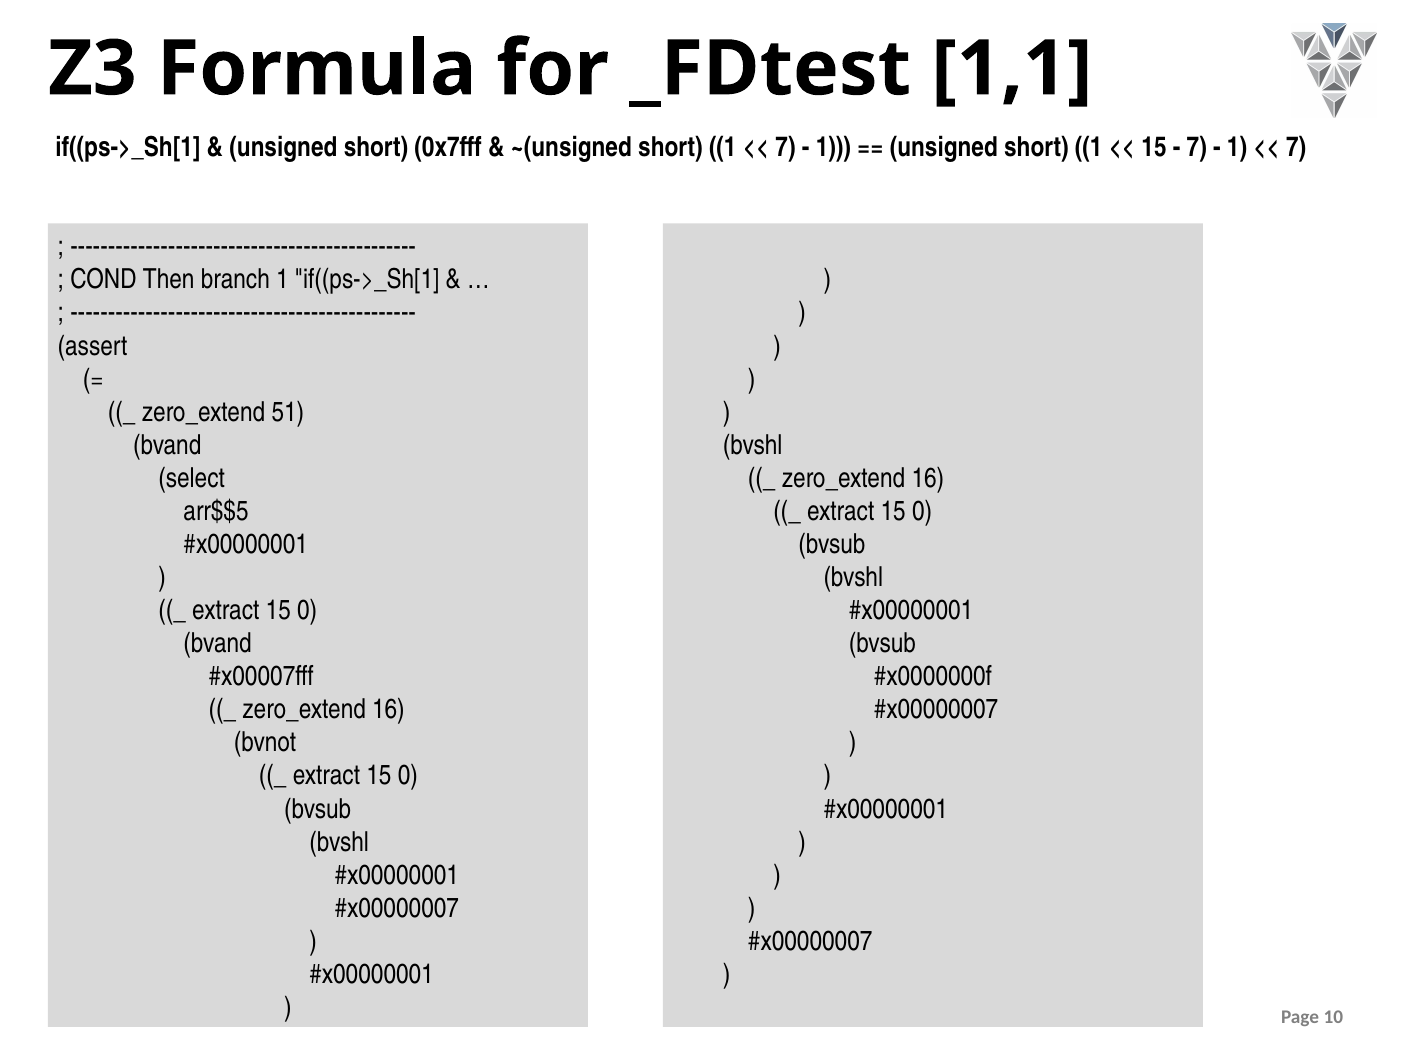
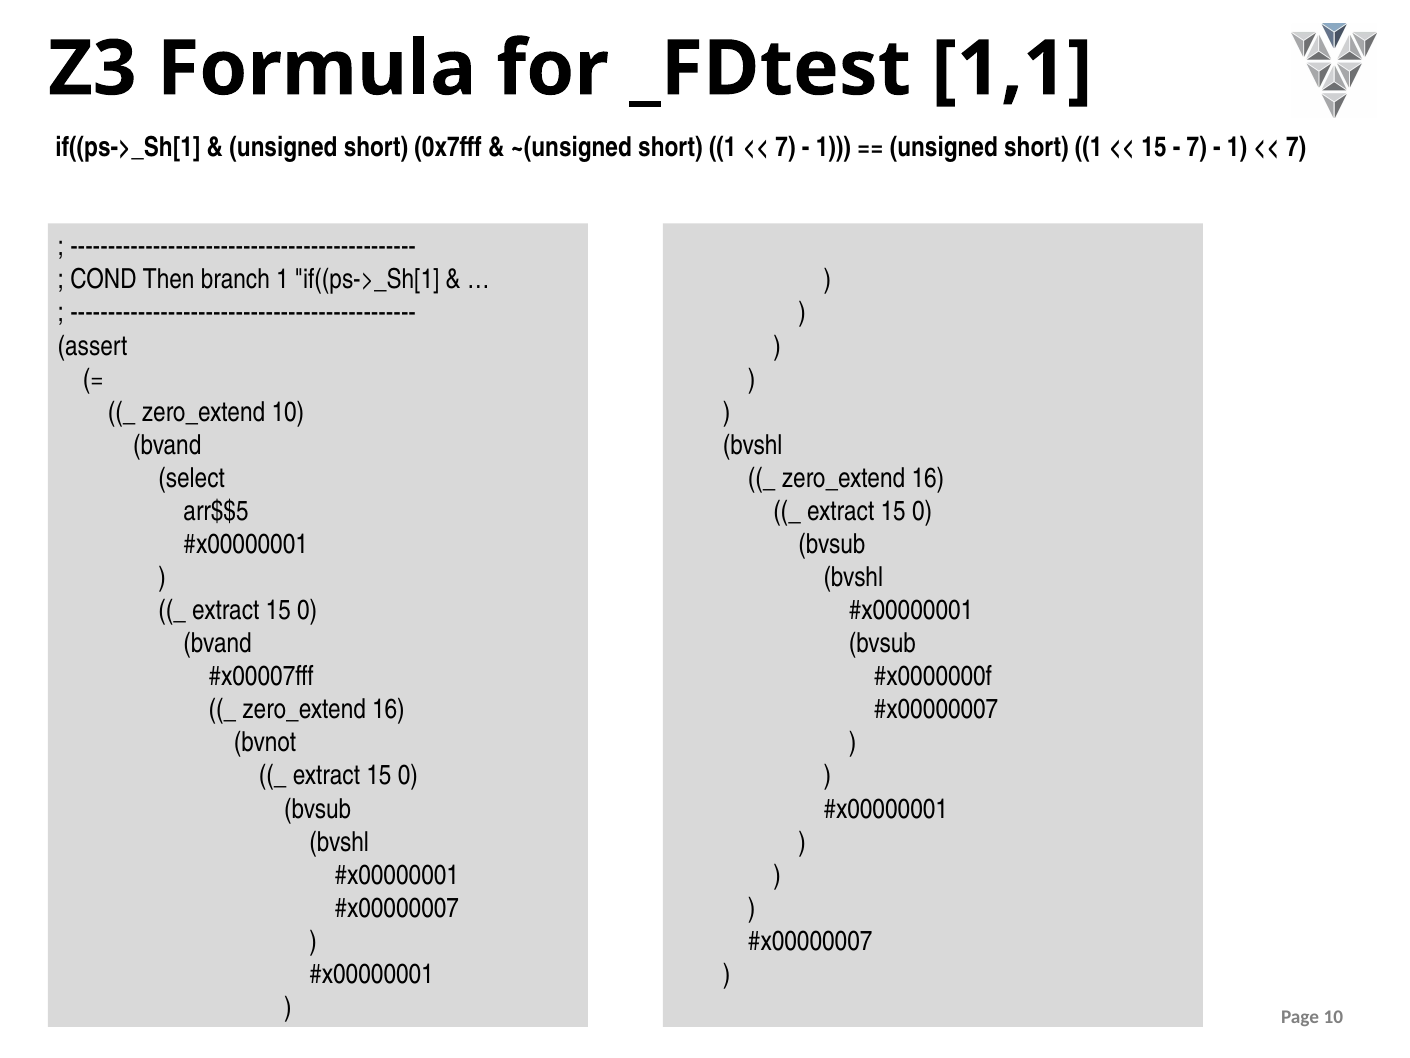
zero_extend 51: 51 -> 10
